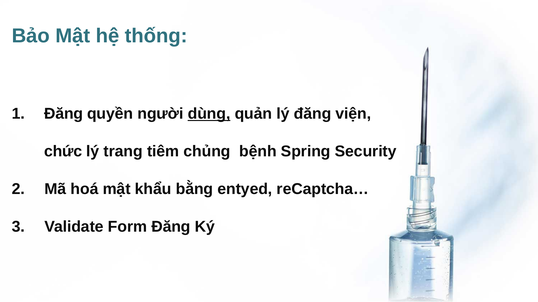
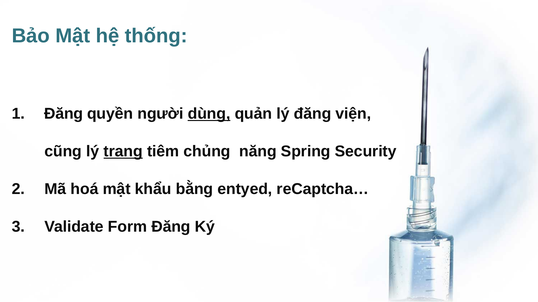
chức: chức -> cũng
trang underline: none -> present
bệnh: bệnh -> năng
